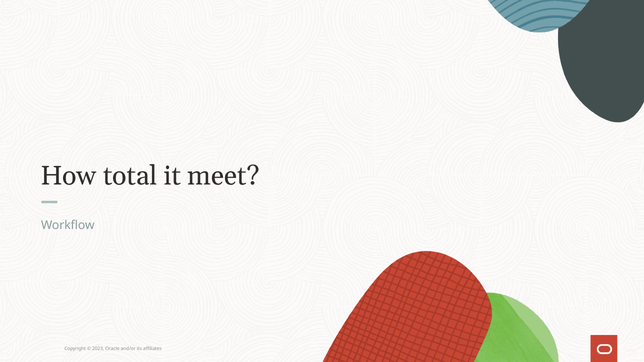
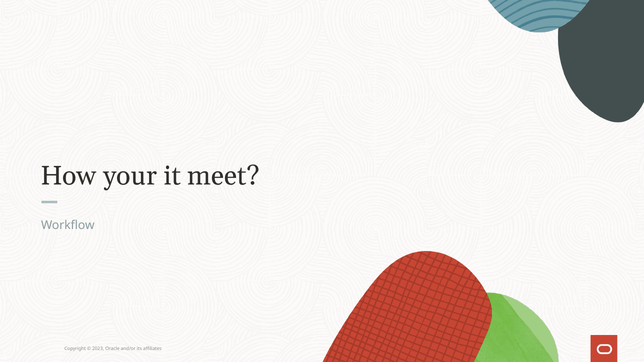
total: total -> your
